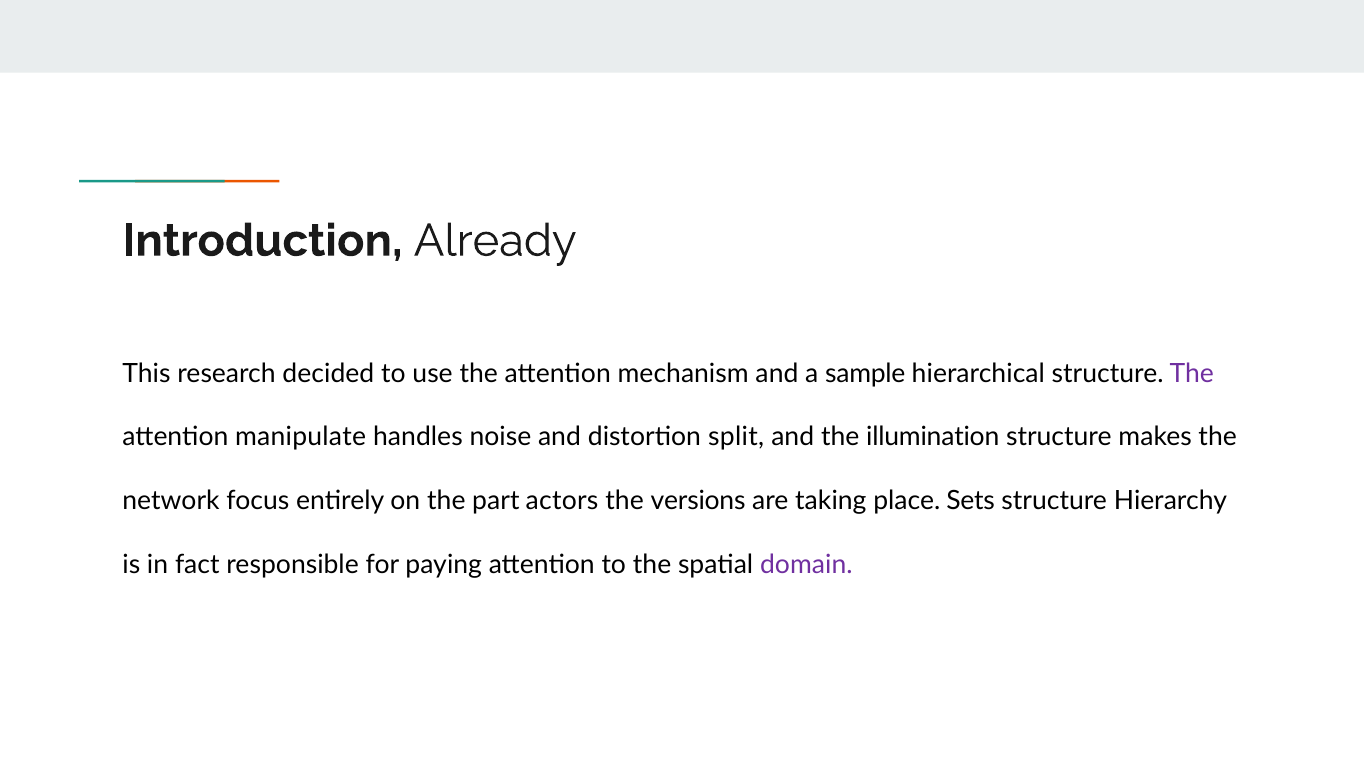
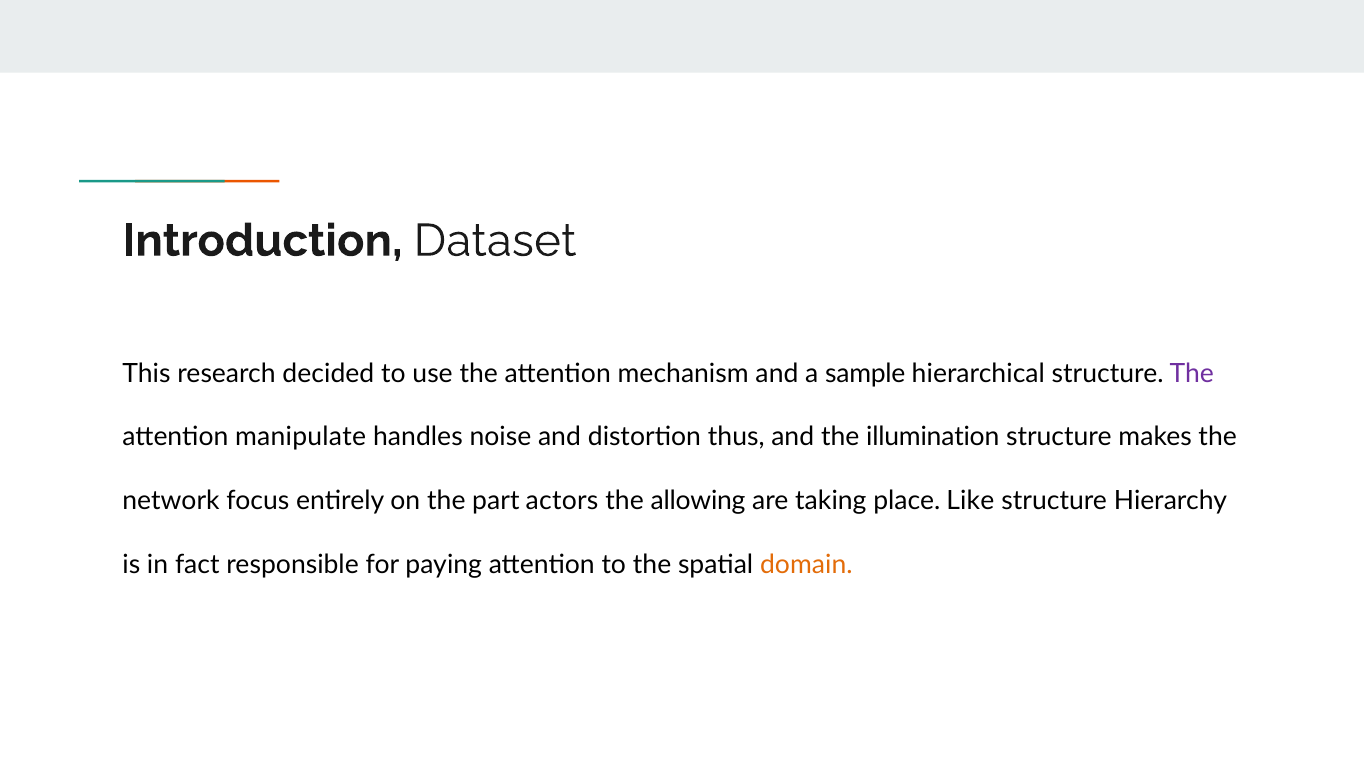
Already: Already -> Dataset
split: split -> thus
versions: versions -> allowing
Sets: Sets -> Like
domain colour: purple -> orange
